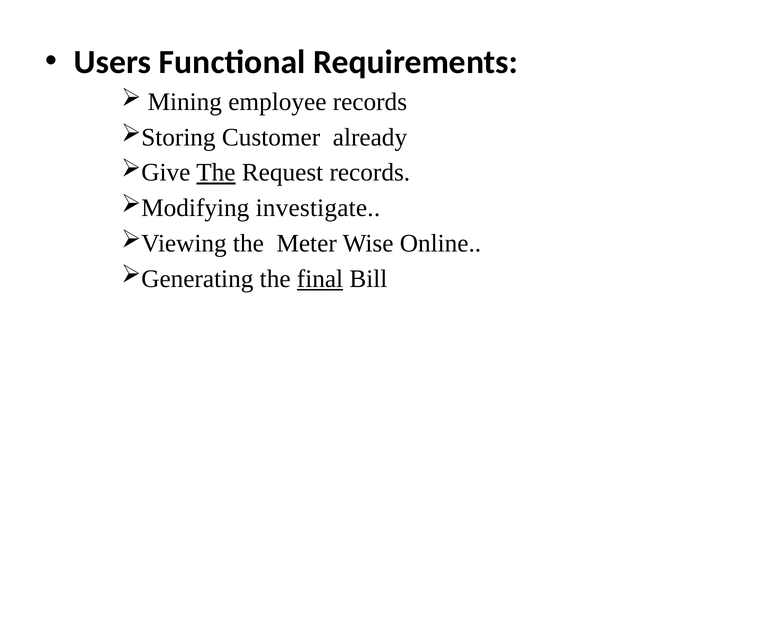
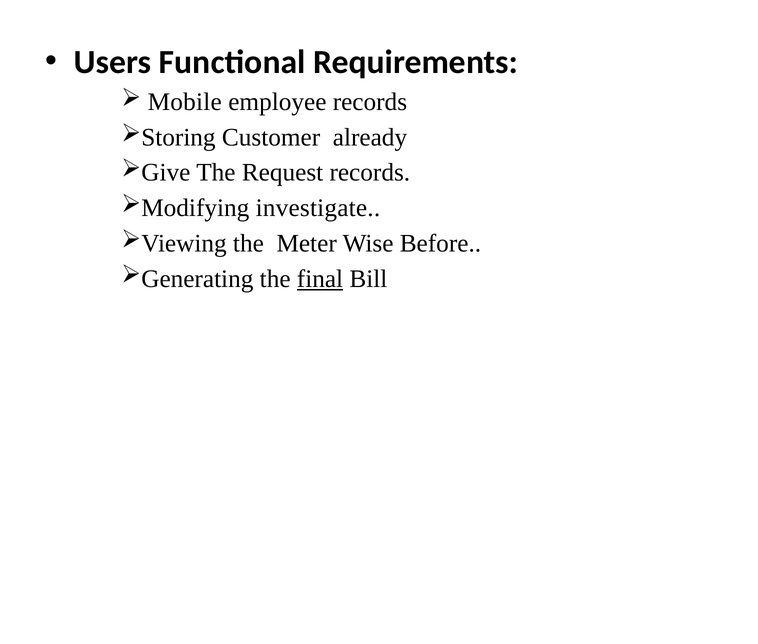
Mining: Mining -> Mobile
The at (216, 173) underline: present -> none
Online: Online -> Before
